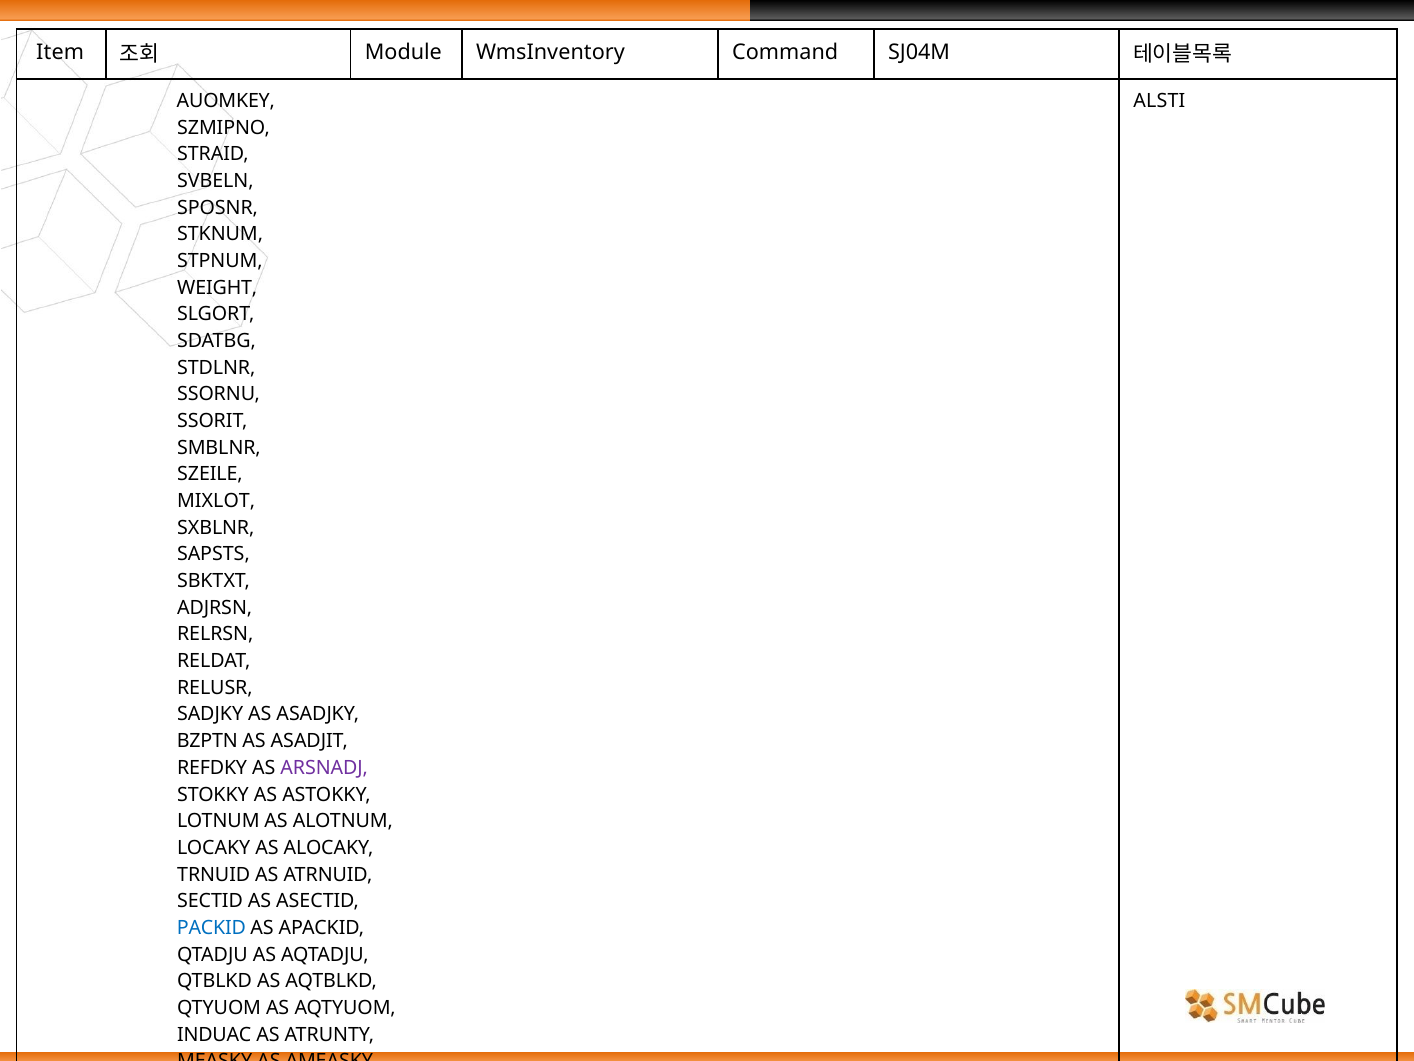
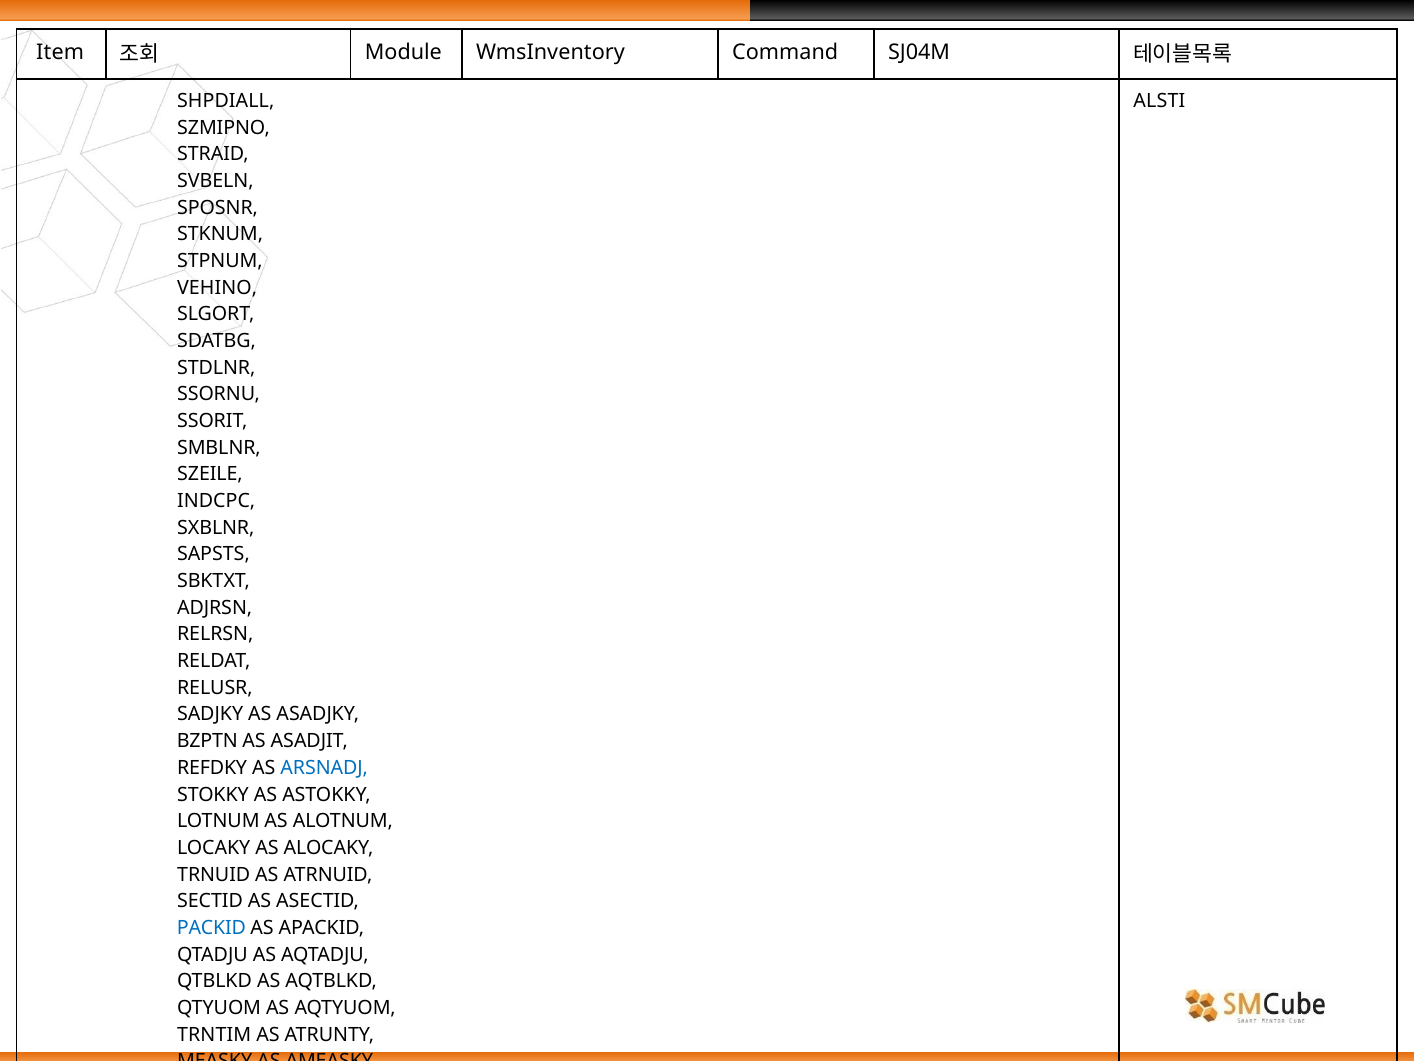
AUOMKEY at (226, 101): AUOMKEY -> SHPDIALL
WEIGHT: WEIGHT -> VEHINO
MIXLOT: MIXLOT -> INDCPC
ARSNADJ colour: purple -> blue
INDUAC: INDUAC -> TRNTIM
